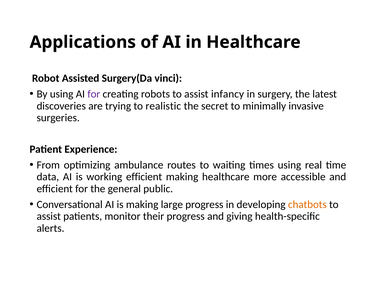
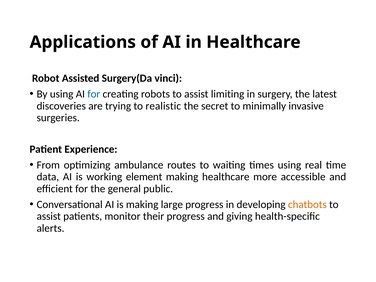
for at (94, 94) colour: purple -> blue
infancy: infancy -> limiting
working efficient: efficient -> element
